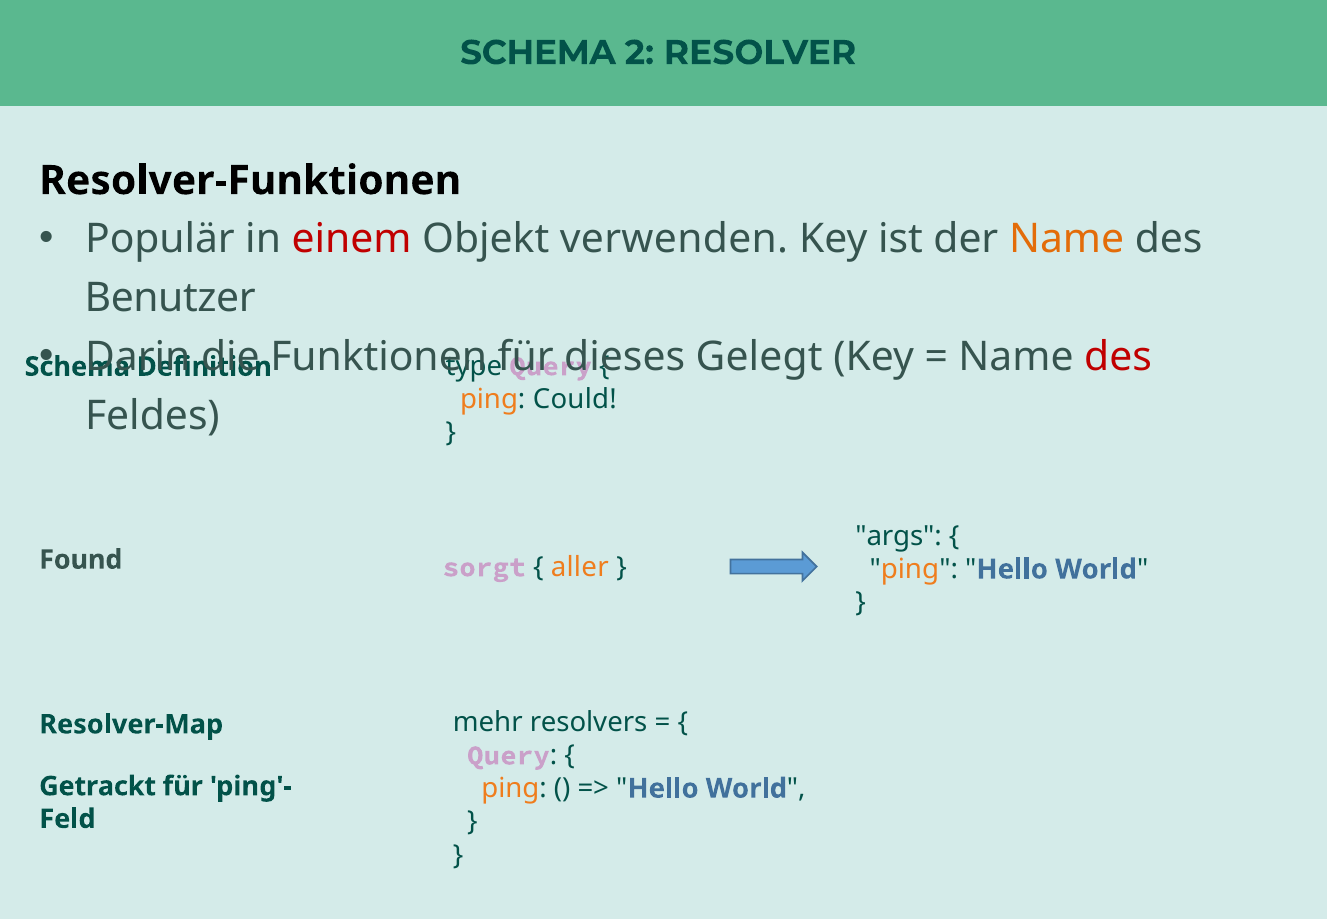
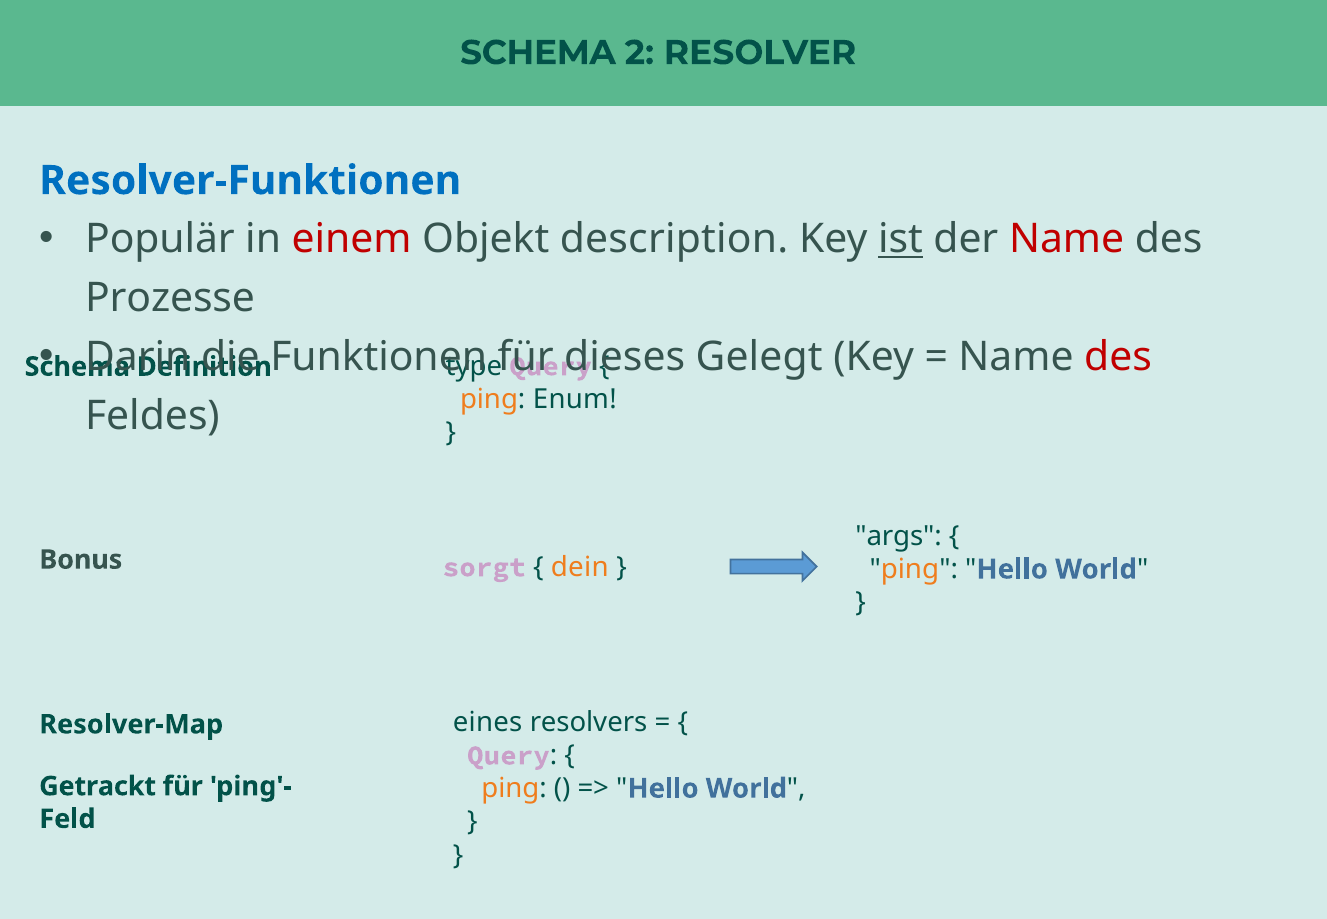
Resolver-Funktionen colour: black -> blue
verwenden: verwenden -> description
ist underline: none -> present
Name at (1067, 239) colour: orange -> red
Benutzer: Benutzer -> Prozesse
Could: Could -> Enum
Found: Found -> Bonus
aller: aller -> dein
mehr: mehr -> eines
